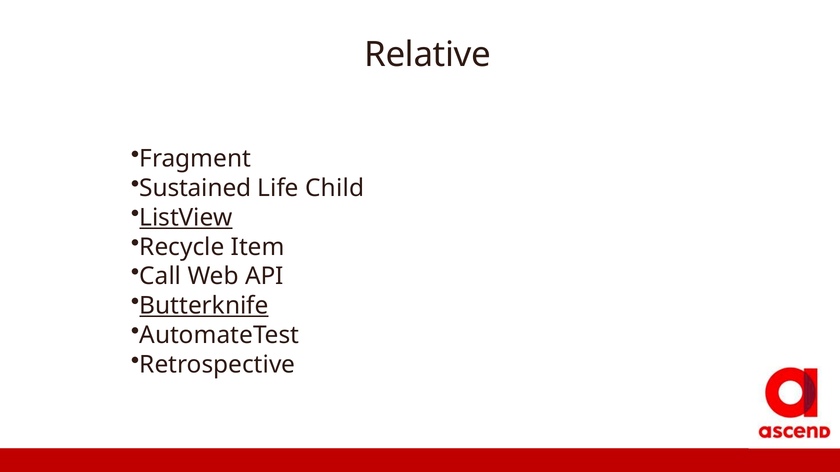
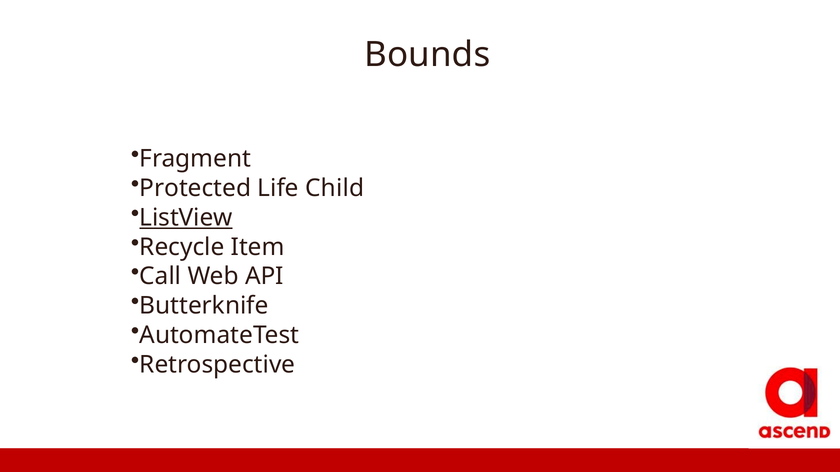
Relative: Relative -> Bounds
Sustained: Sustained -> Protected
Butterknife underline: present -> none
